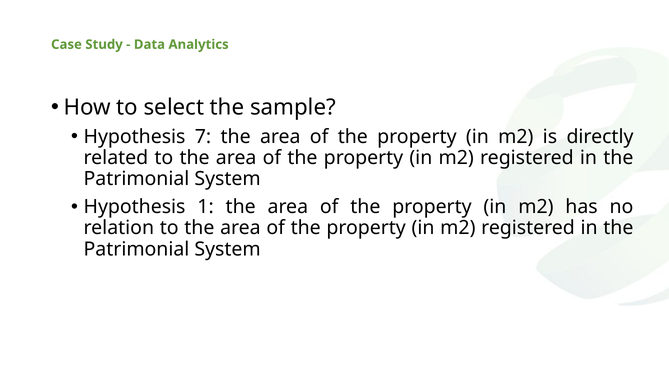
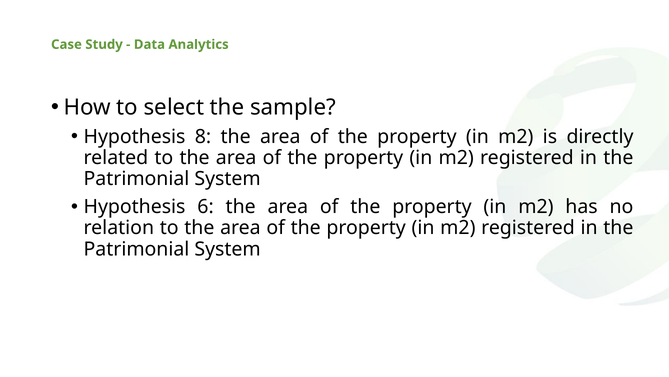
7: 7 -> 8
1: 1 -> 6
